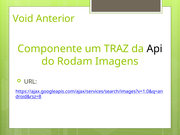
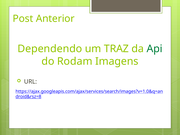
Void: Void -> Post
Componente: Componente -> Dependendo
Api colour: black -> green
